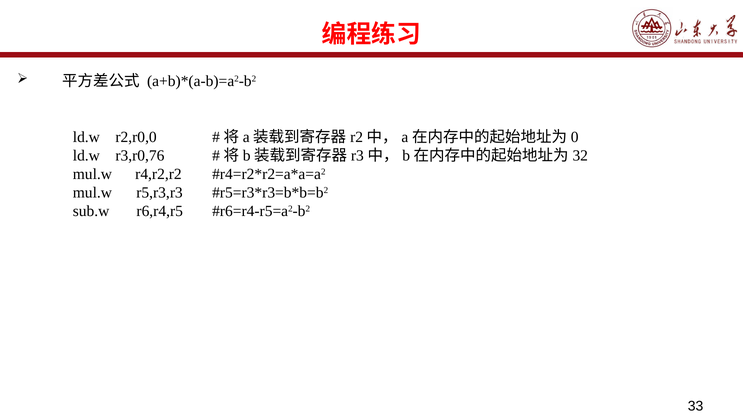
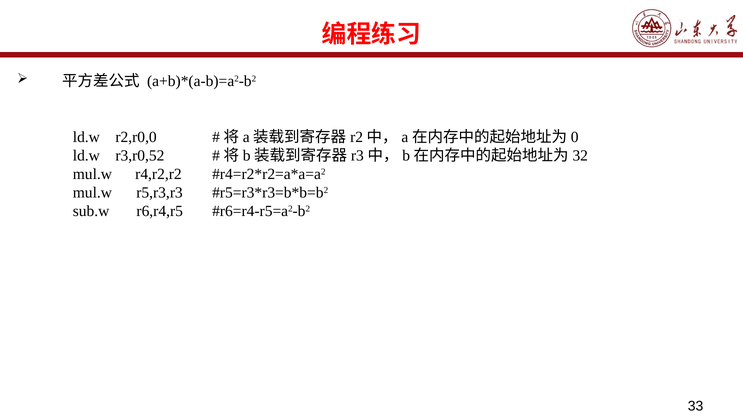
r3,r0,76: r3,r0,76 -> r3,r0,52
